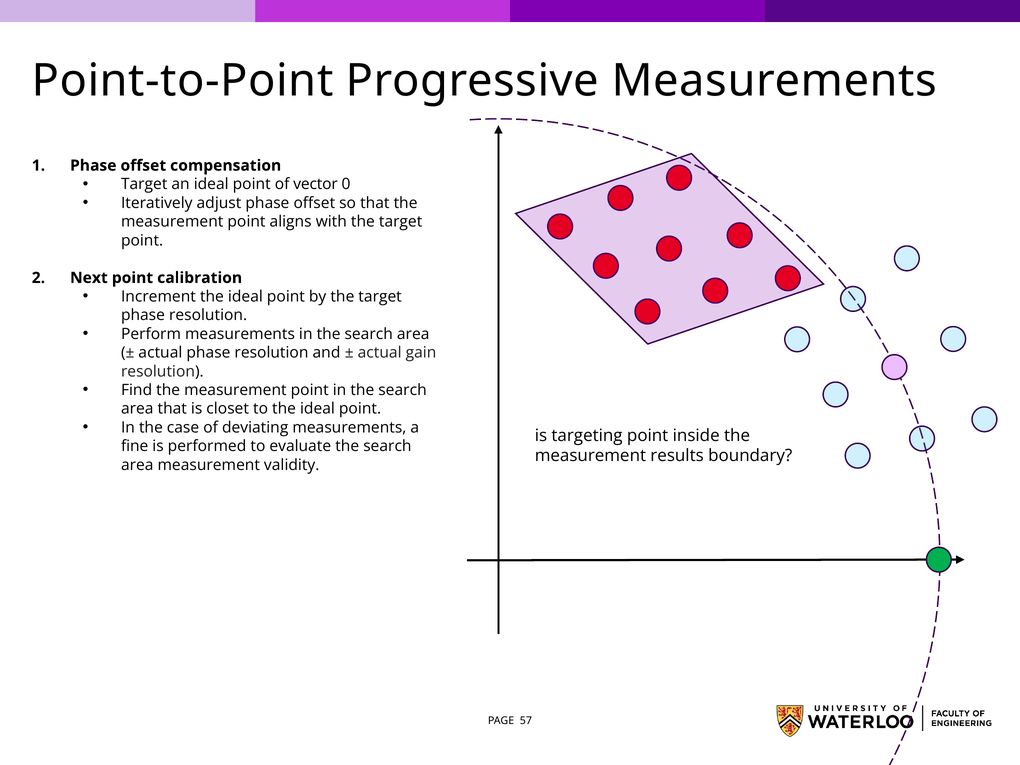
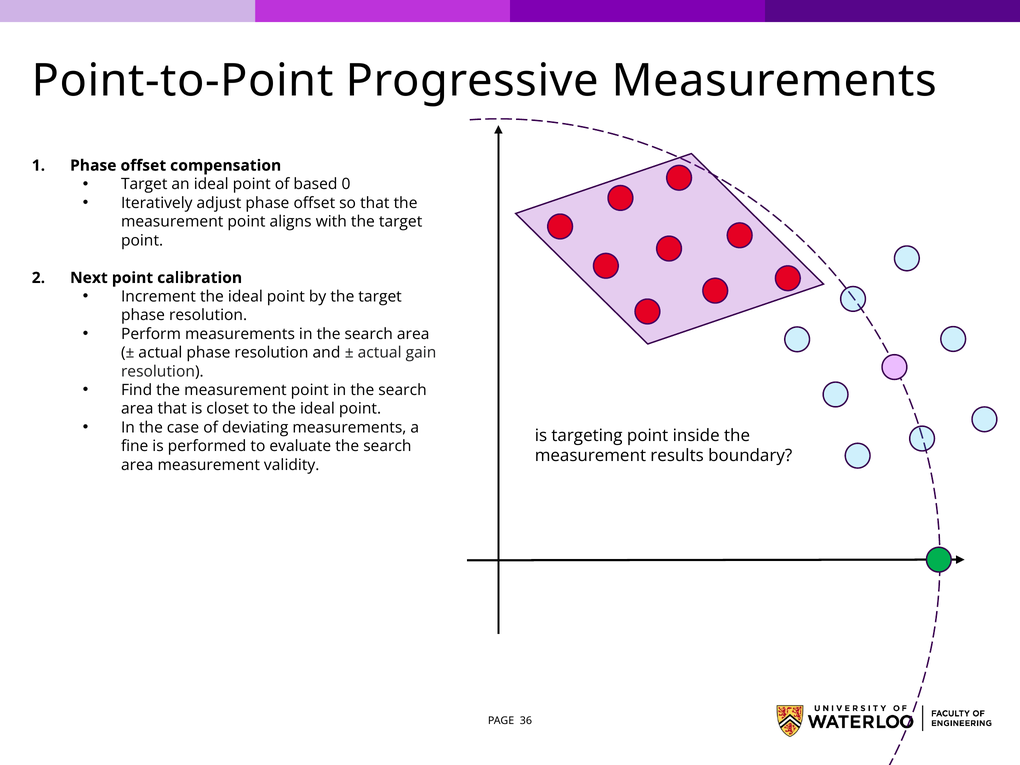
vector: vector -> based
57: 57 -> 36
